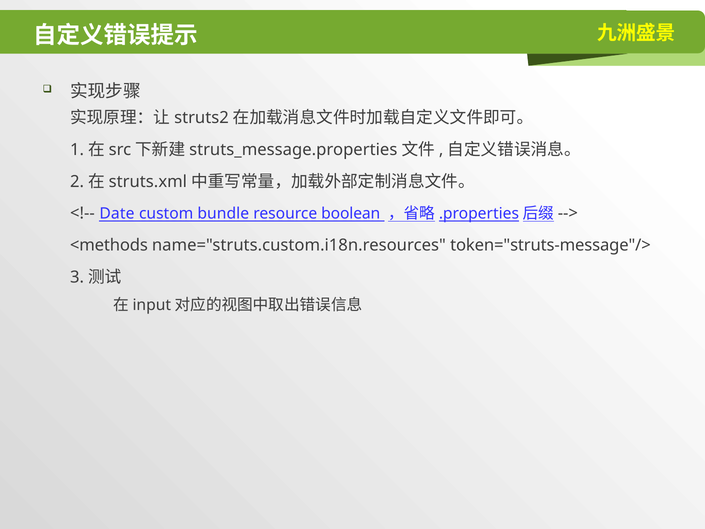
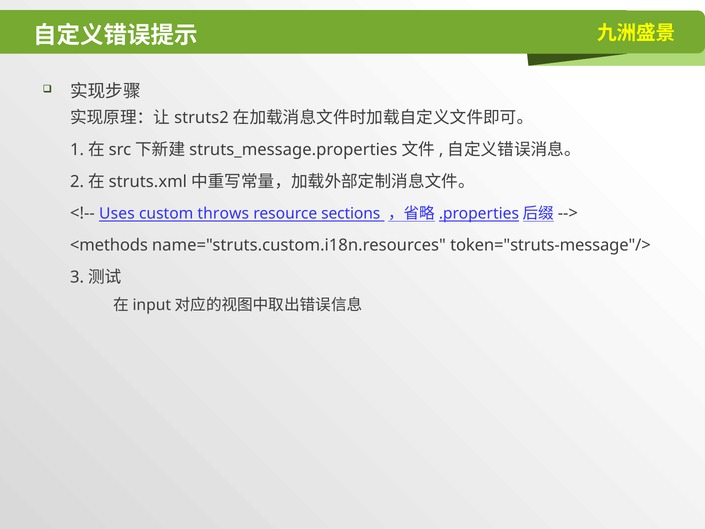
Date: Date -> Uses
bundle: bundle -> throws
boolean: boolean -> sections
